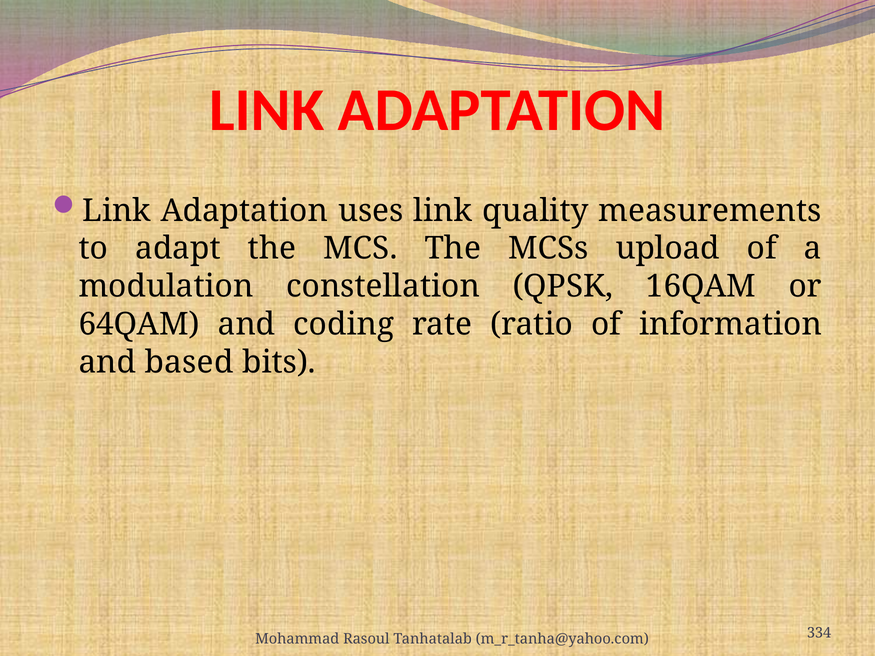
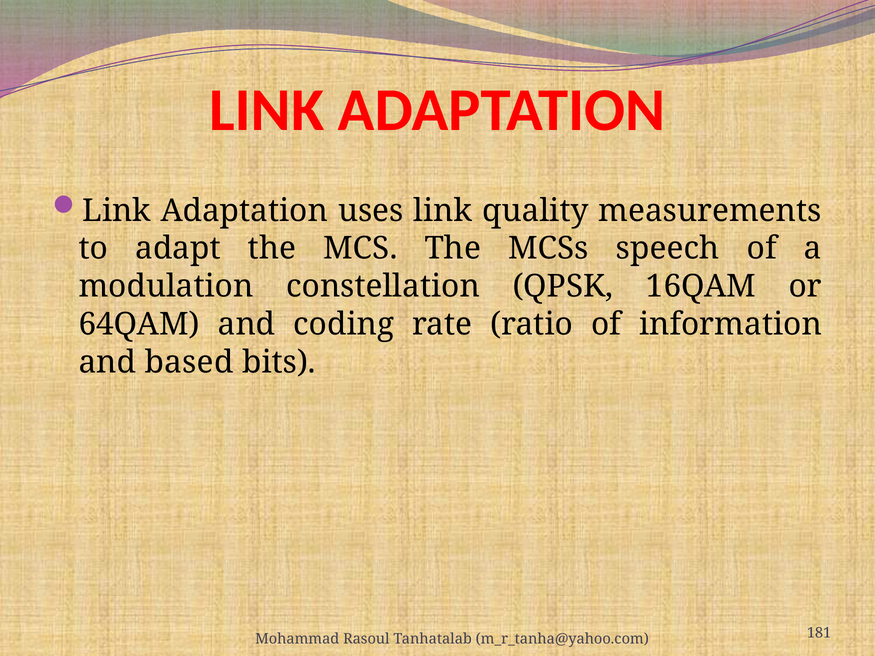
upload: upload -> speech
334: 334 -> 181
